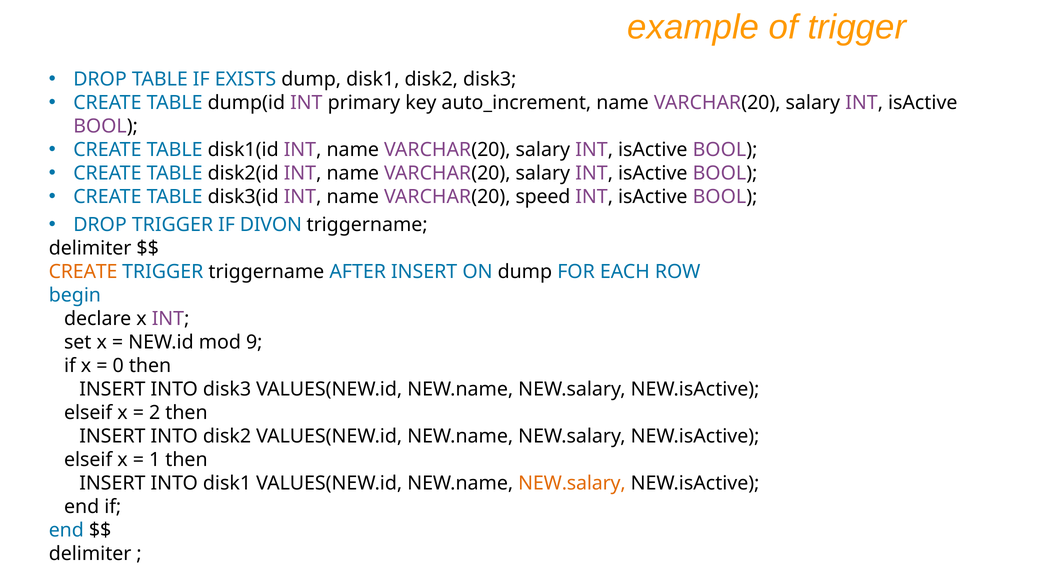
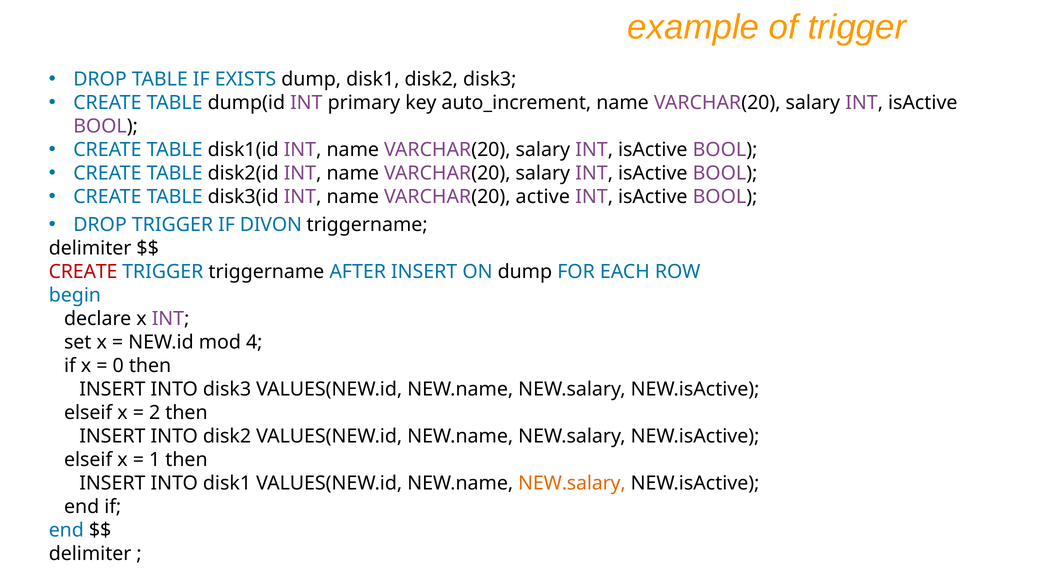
speed: speed -> active
CREATE at (83, 272) colour: orange -> red
9: 9 -> 4
